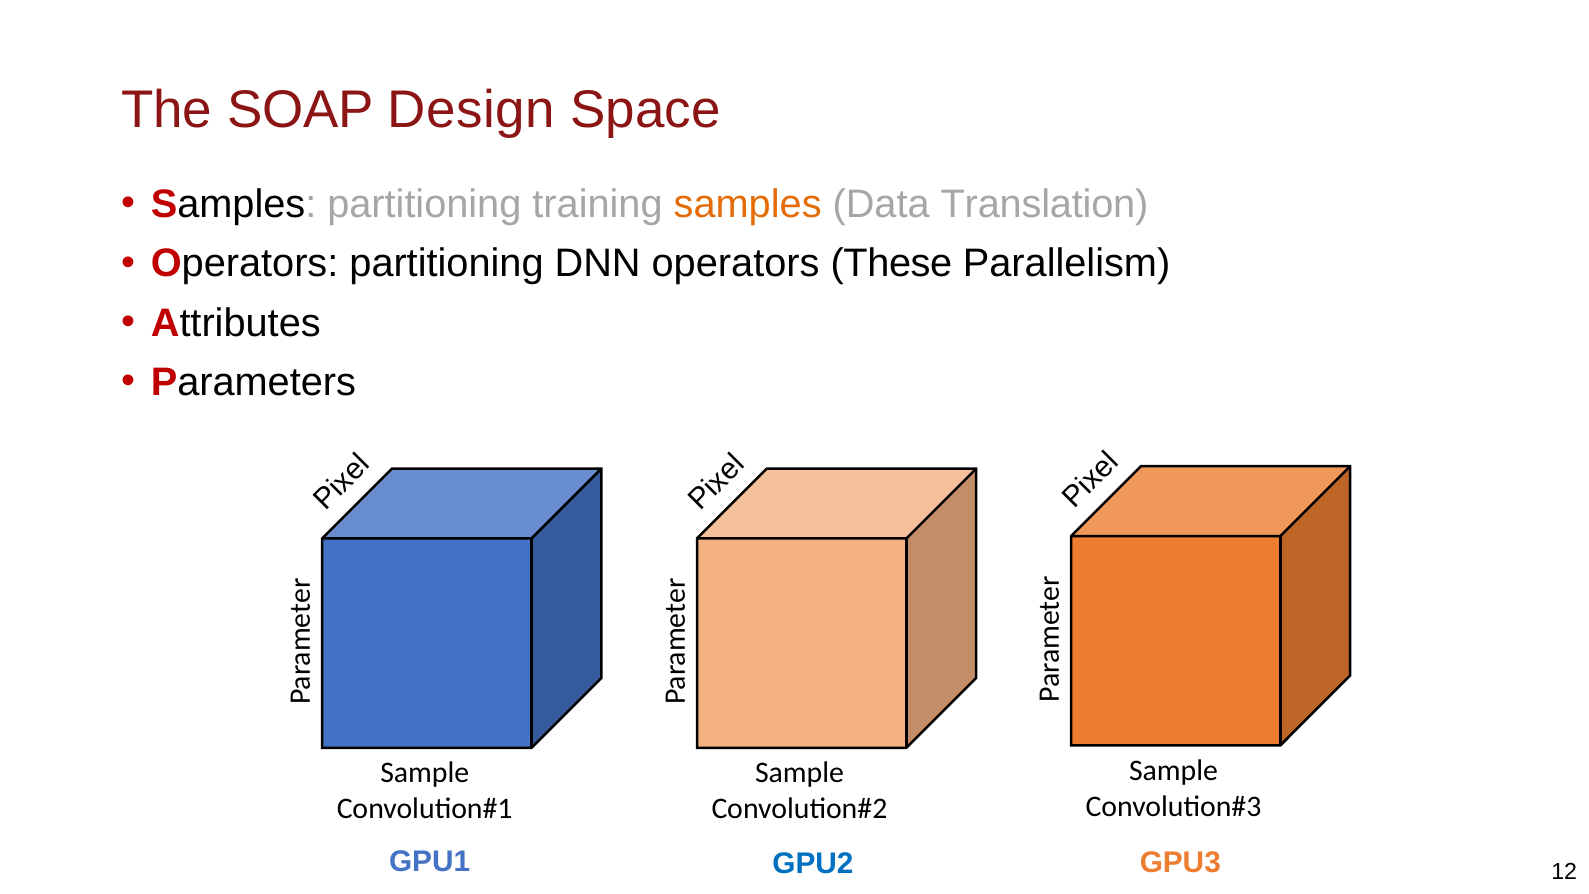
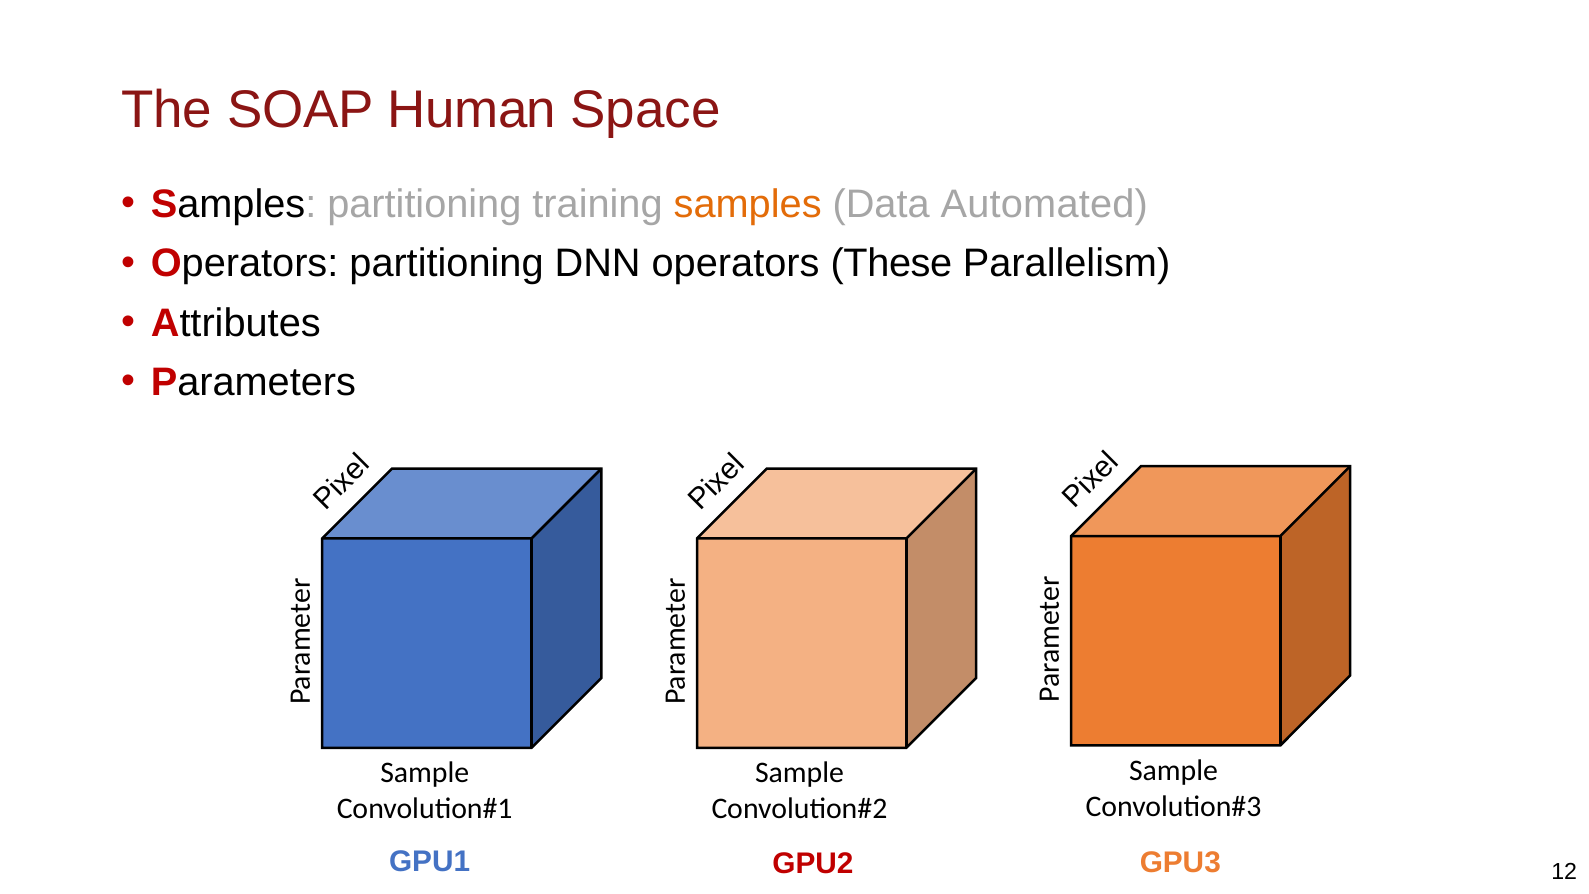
Design: Design -> Human
Translation: Translation -> Automated
GPU2 colour: blue -> red
